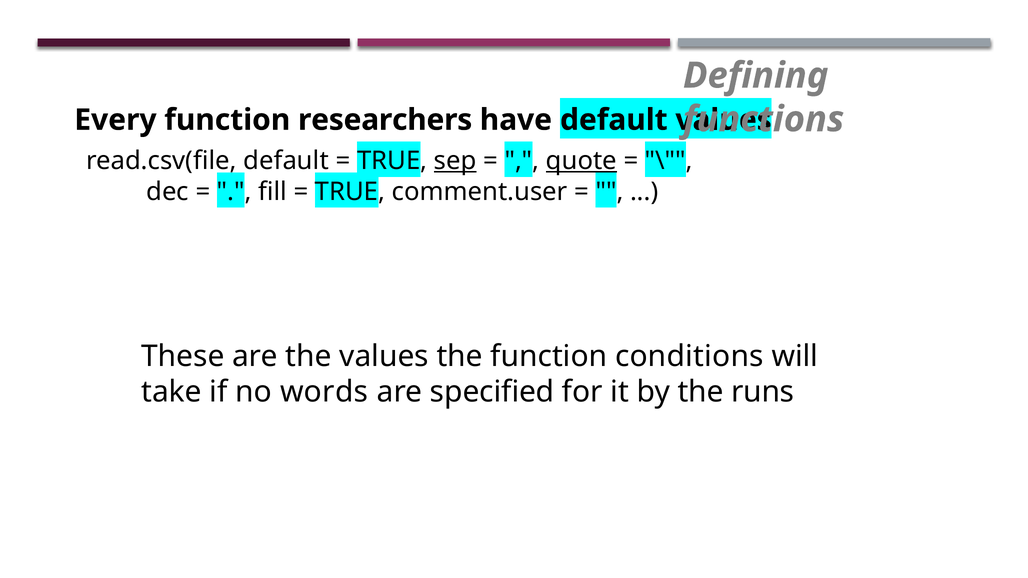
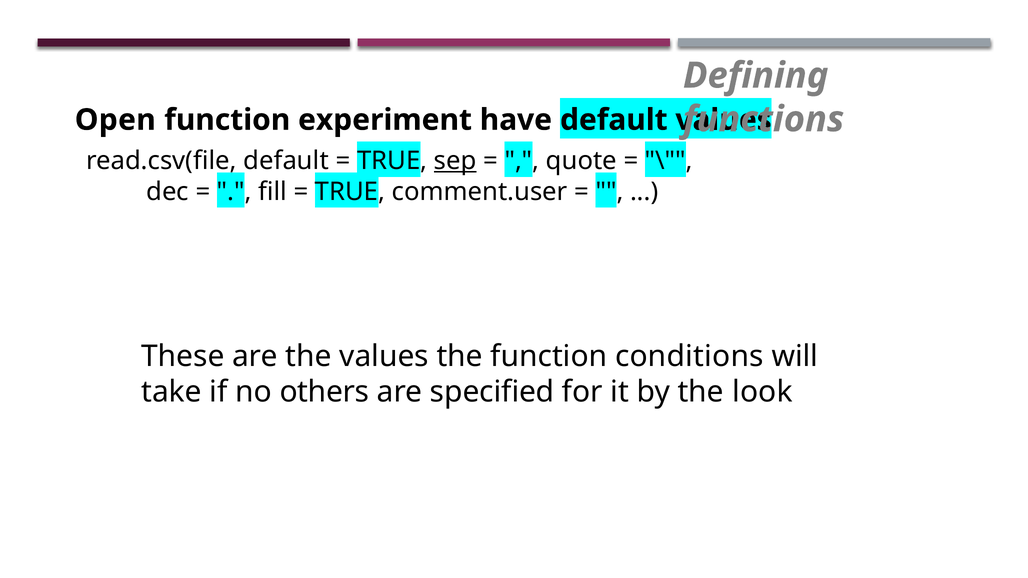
Every: Every -> Open
researchers: researchers -> experiment
quote underline: present -> none
words: words -> others
runs: runs -> look
